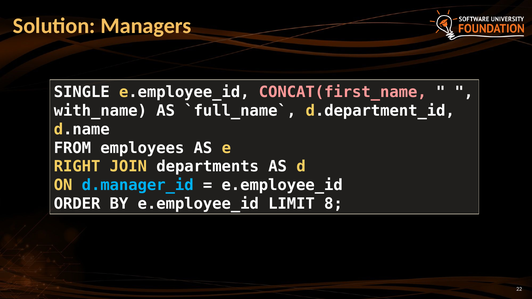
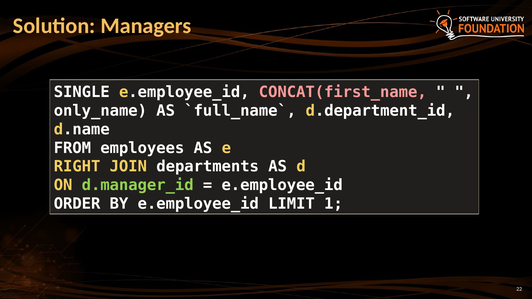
with_name: with_name -> only_name
d.manager_id colour: light blue -> light green
8: 8 -> 1
